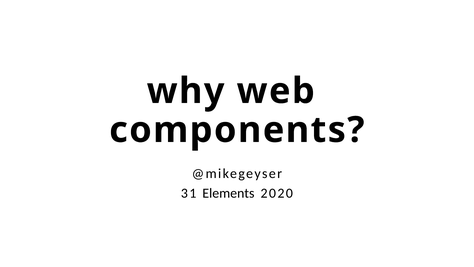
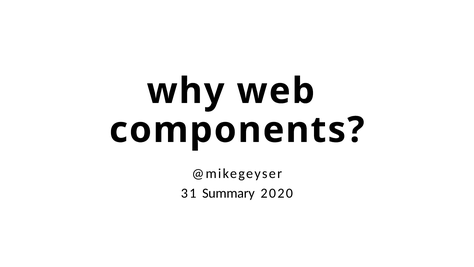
Elements: Elements -> Summary
